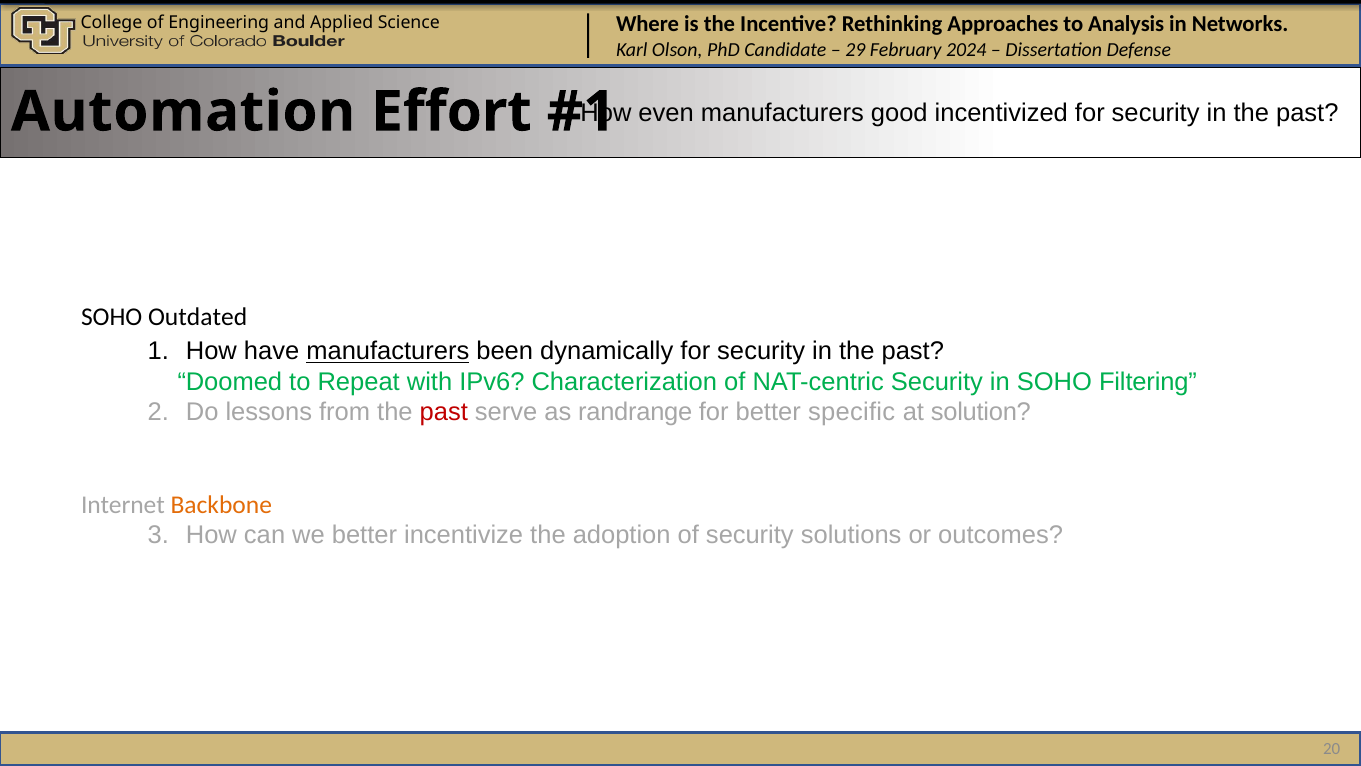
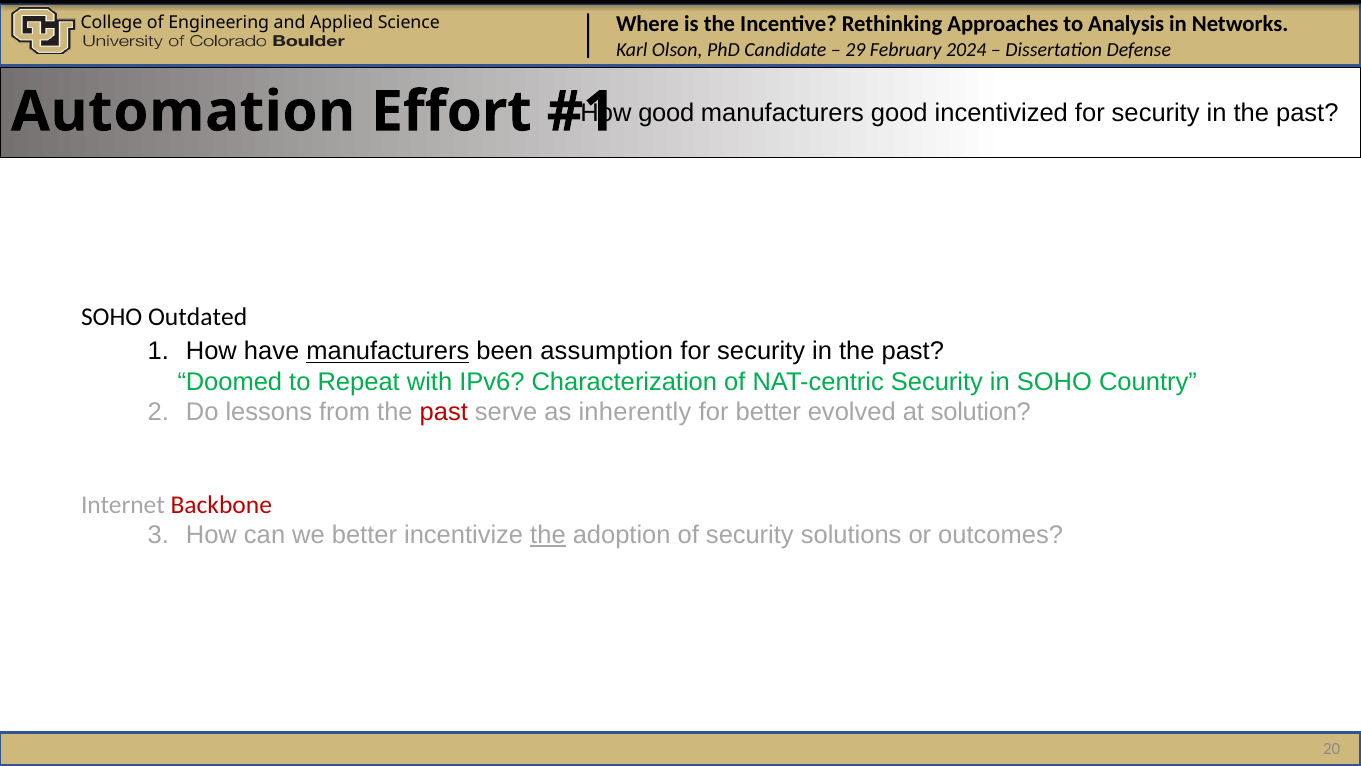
even at (666, 113): even -> good
dynamically: dynamically -> assumption
Filtering: Filtering -> Country
randrange: randrange -> inherently
specific: specific -> evolved
Backbone colour: orange -> red
the at (548, 535) underline: none -> present
